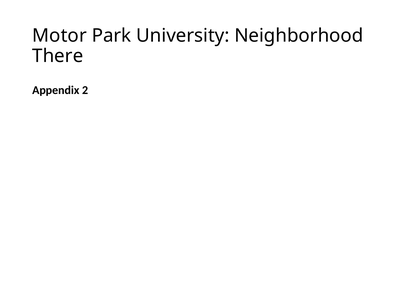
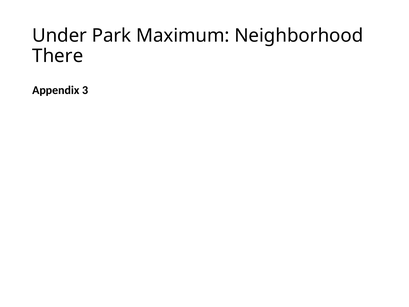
Motor: Motor -> Under
University: University -> Maximum
2: 2 -> 3
